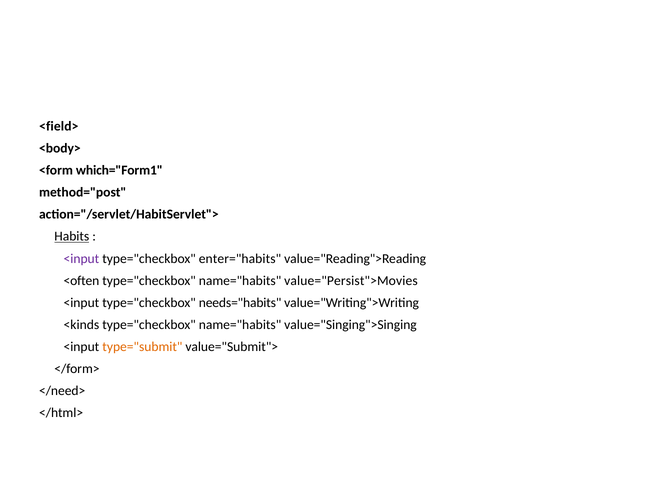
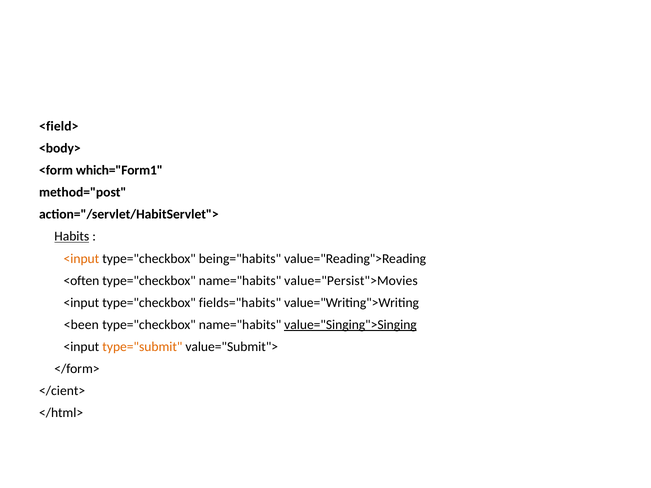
<input at (81, 259) colour: purple -> orange
enter="habits: enter="habits -> being="habits
needs="habits: needs="habits -> fields="habits
<kinds: <kinds -> <been
value="Singing">Singing underline: none -> present
</need>: </need> -> </cient>
